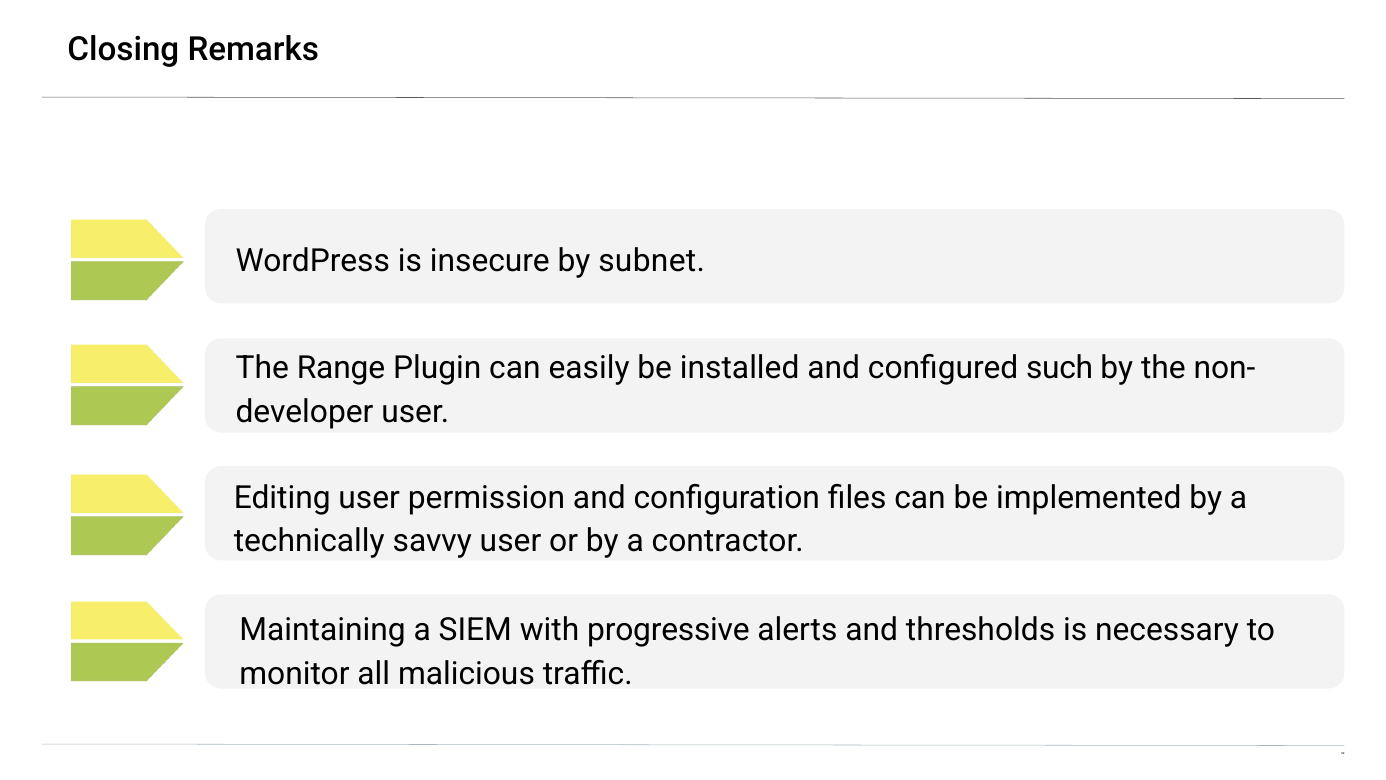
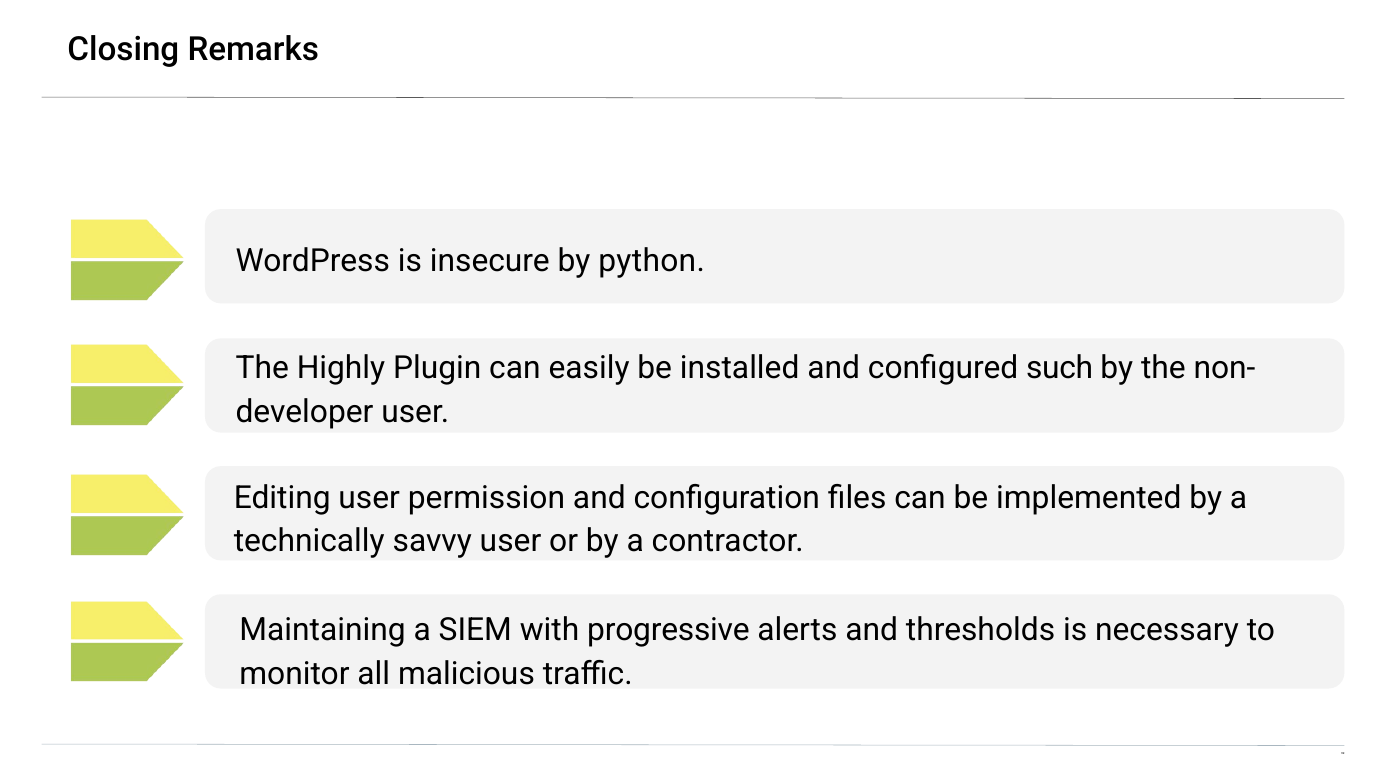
subnet: subnet -> python
Range: Range -> Highly
